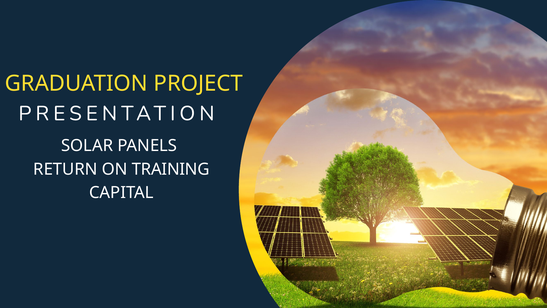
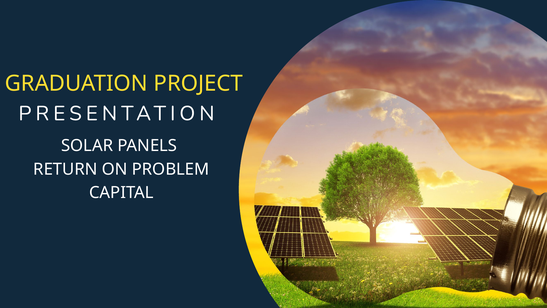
TRAINING: TRAINING -> PROBLEM
